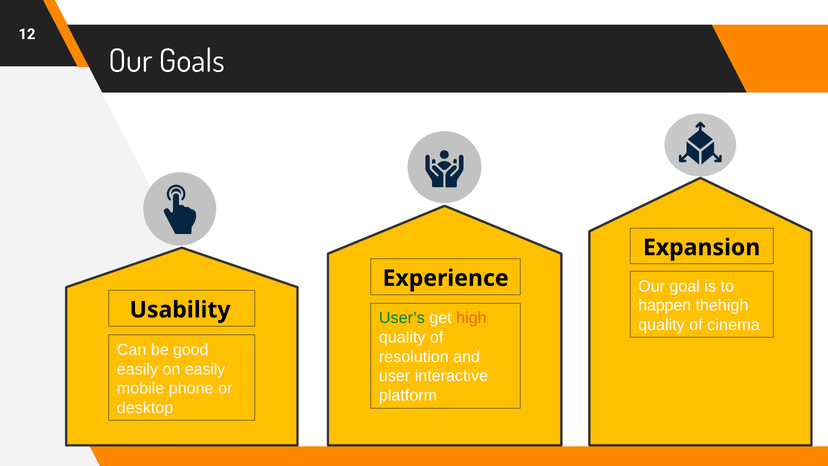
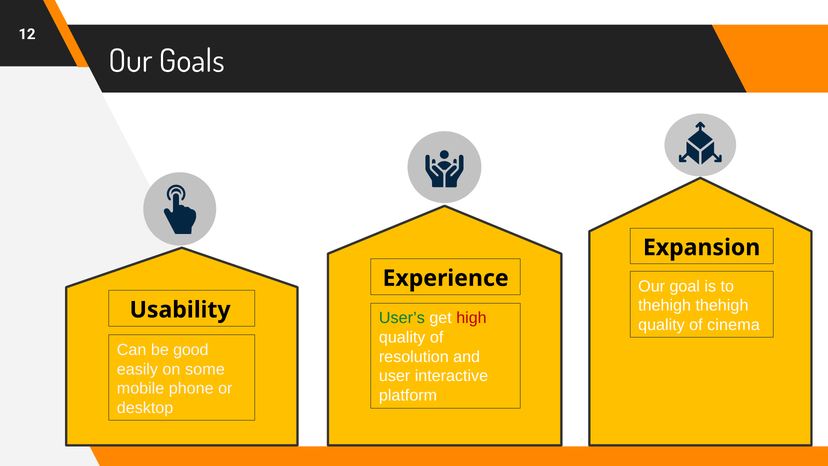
happen at (665, 305): happen -> thehigh
high colour: orange -> red
on easily: easily -> some
